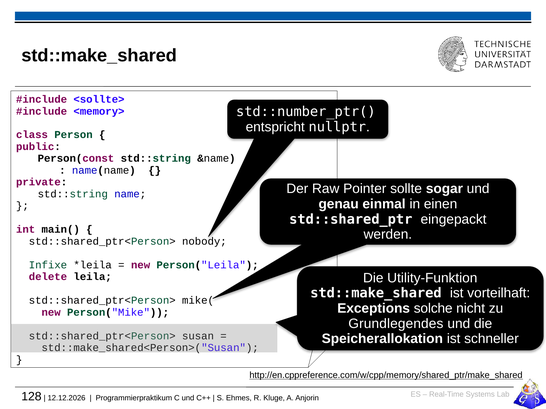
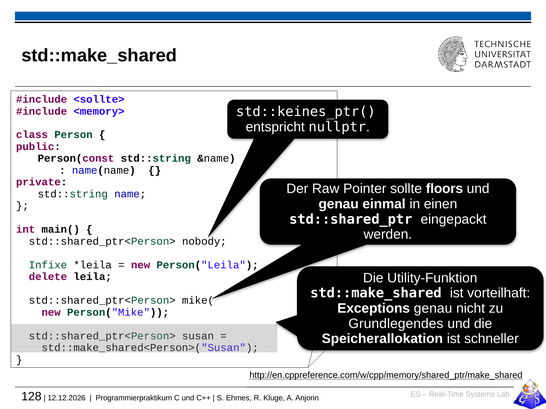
std::number_ptr(: std::number_ptr( -> std::keines_ptr(
sogar: sogar -> floors
Exceptions solche: solche -> genau
